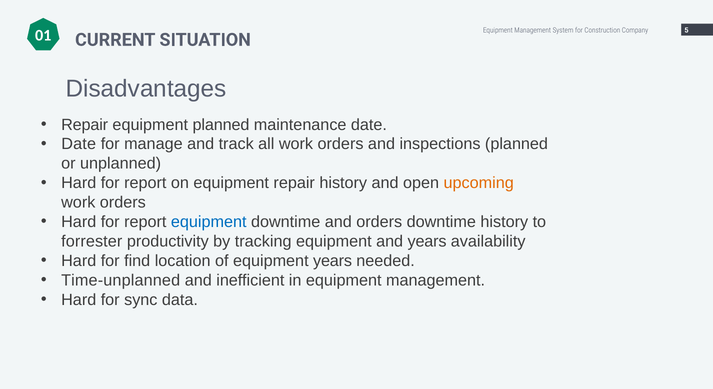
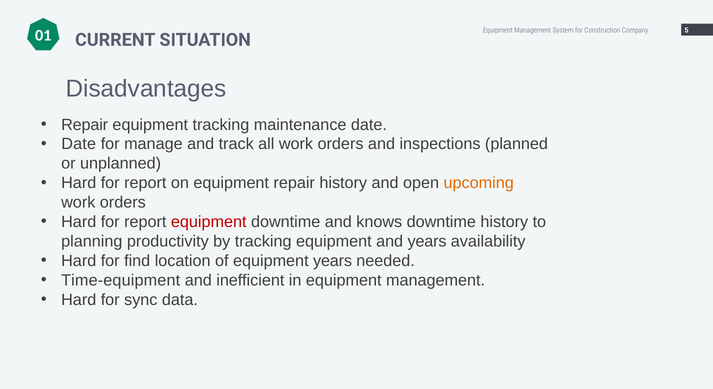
equipment planned: planned -> tracking
equipment at (209, 222) colour: blue -> red
and orders: orders -> knows
forrester: forrester -> planning
Time-unplanned: Time-unplanned -> Time-equipment
